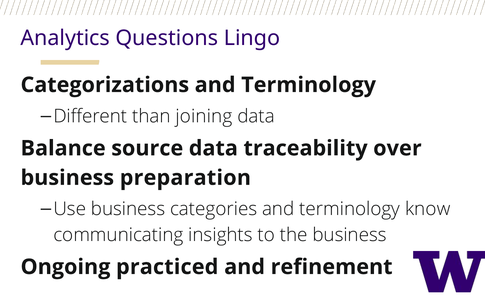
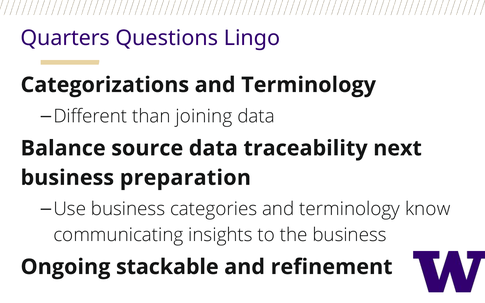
Analytics: Analytics -> Quarters
over: over -> next
practiced: practiced -> stackable
